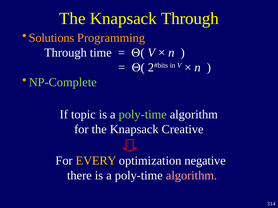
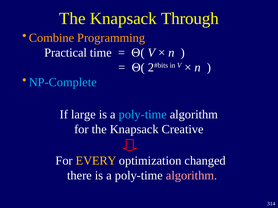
Solutions: Solutions -> Combine
Through at (66, 53): Through -> Practical
NP-Complete colour: light green -> light blue
topic: topic -> large
poly-time at (143, 115) colour: light green -> light blue
negative: negative -> changed
